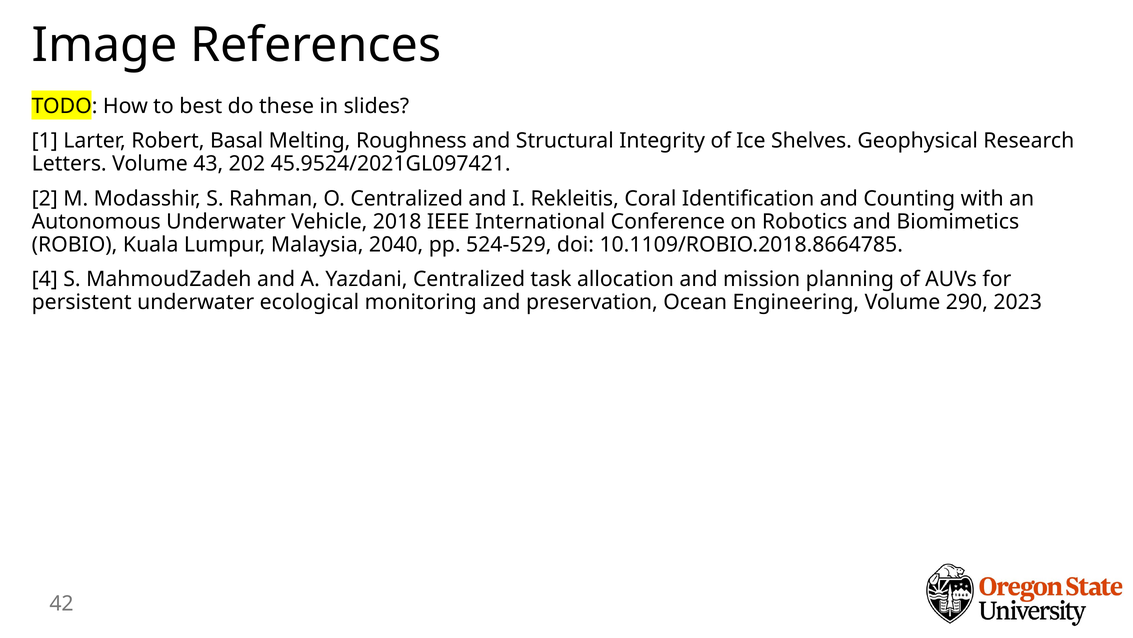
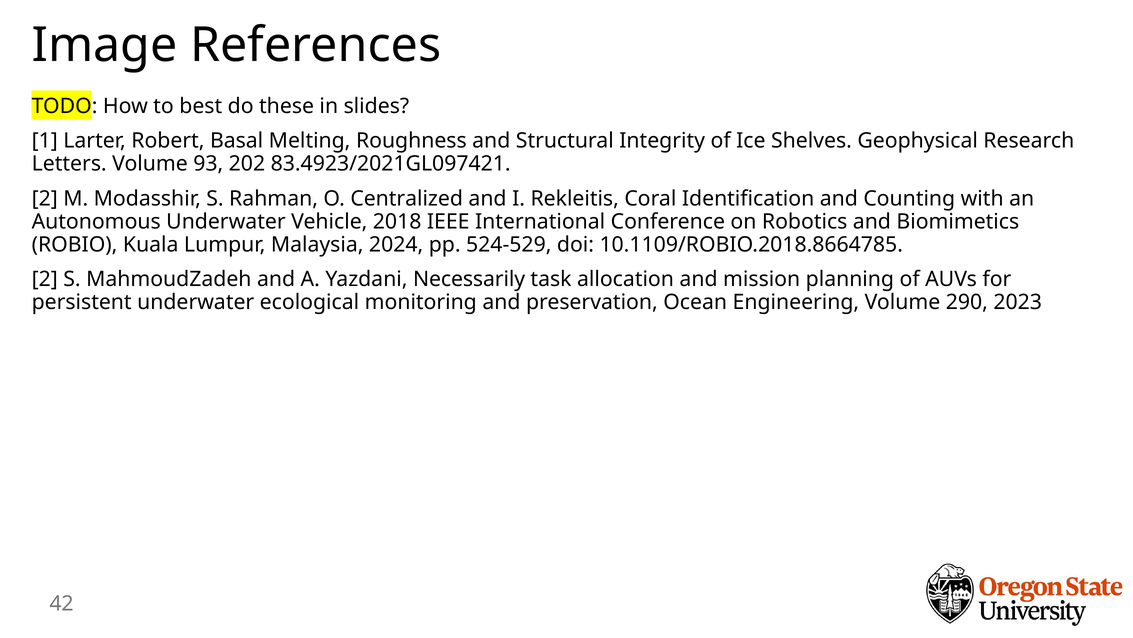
43: 43 -> 93
45.9524/2021GL097421: 45.9524/2021GL097421 -> 83.4923/2021GL097421
2040: 2040 -> 2024
4 at (45, 279): 4 -> 2
Yazdani Centralized: Centralized -> Necessarily
